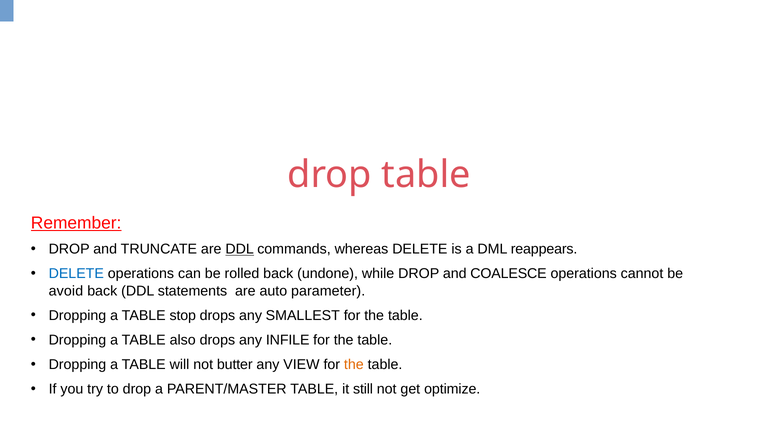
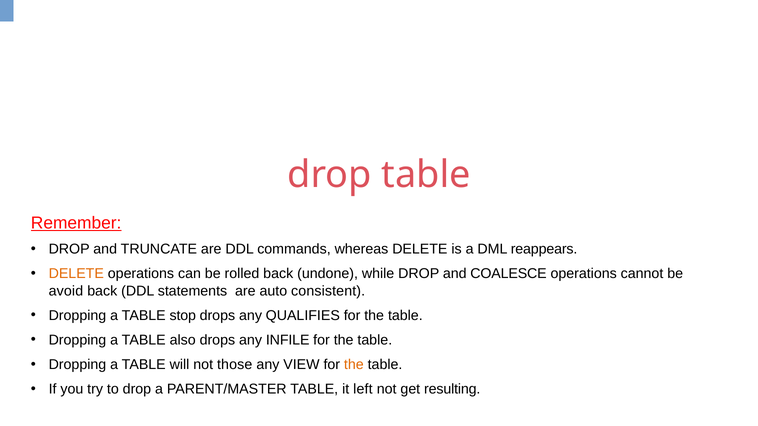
DDL at (240, 249) underline: present -> none
DELETE at (76, 274) colour: blue -> orange
parameter: parameter -> consistent
SMALLEST: SMALLEST -> QUALIFIES
butter: butter -> those
still: still -> left
optimize: optimize -> resulting
